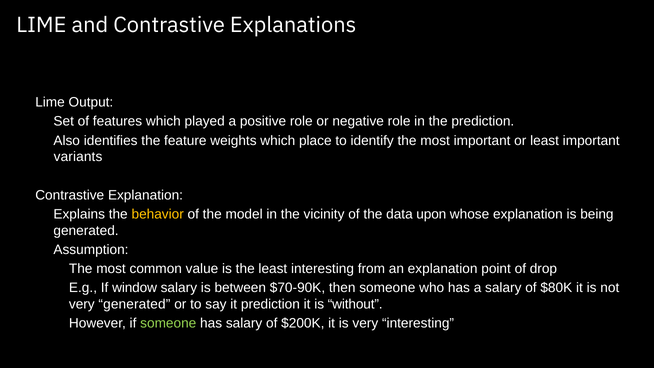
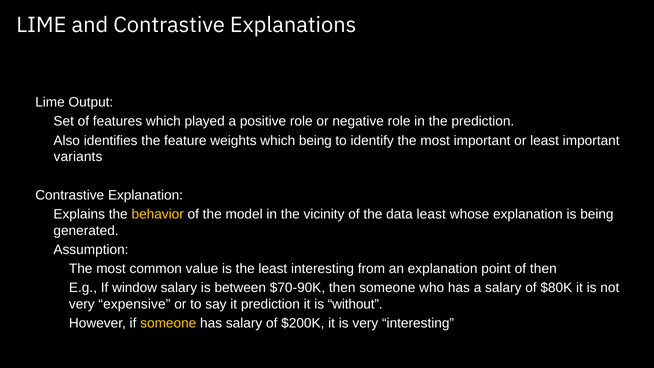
which place: place -> being
data upon: upon -> least
of drop: drop -> then
very generated: generated -> expensive
someone at (168, 323) colour: light green -> yellow
